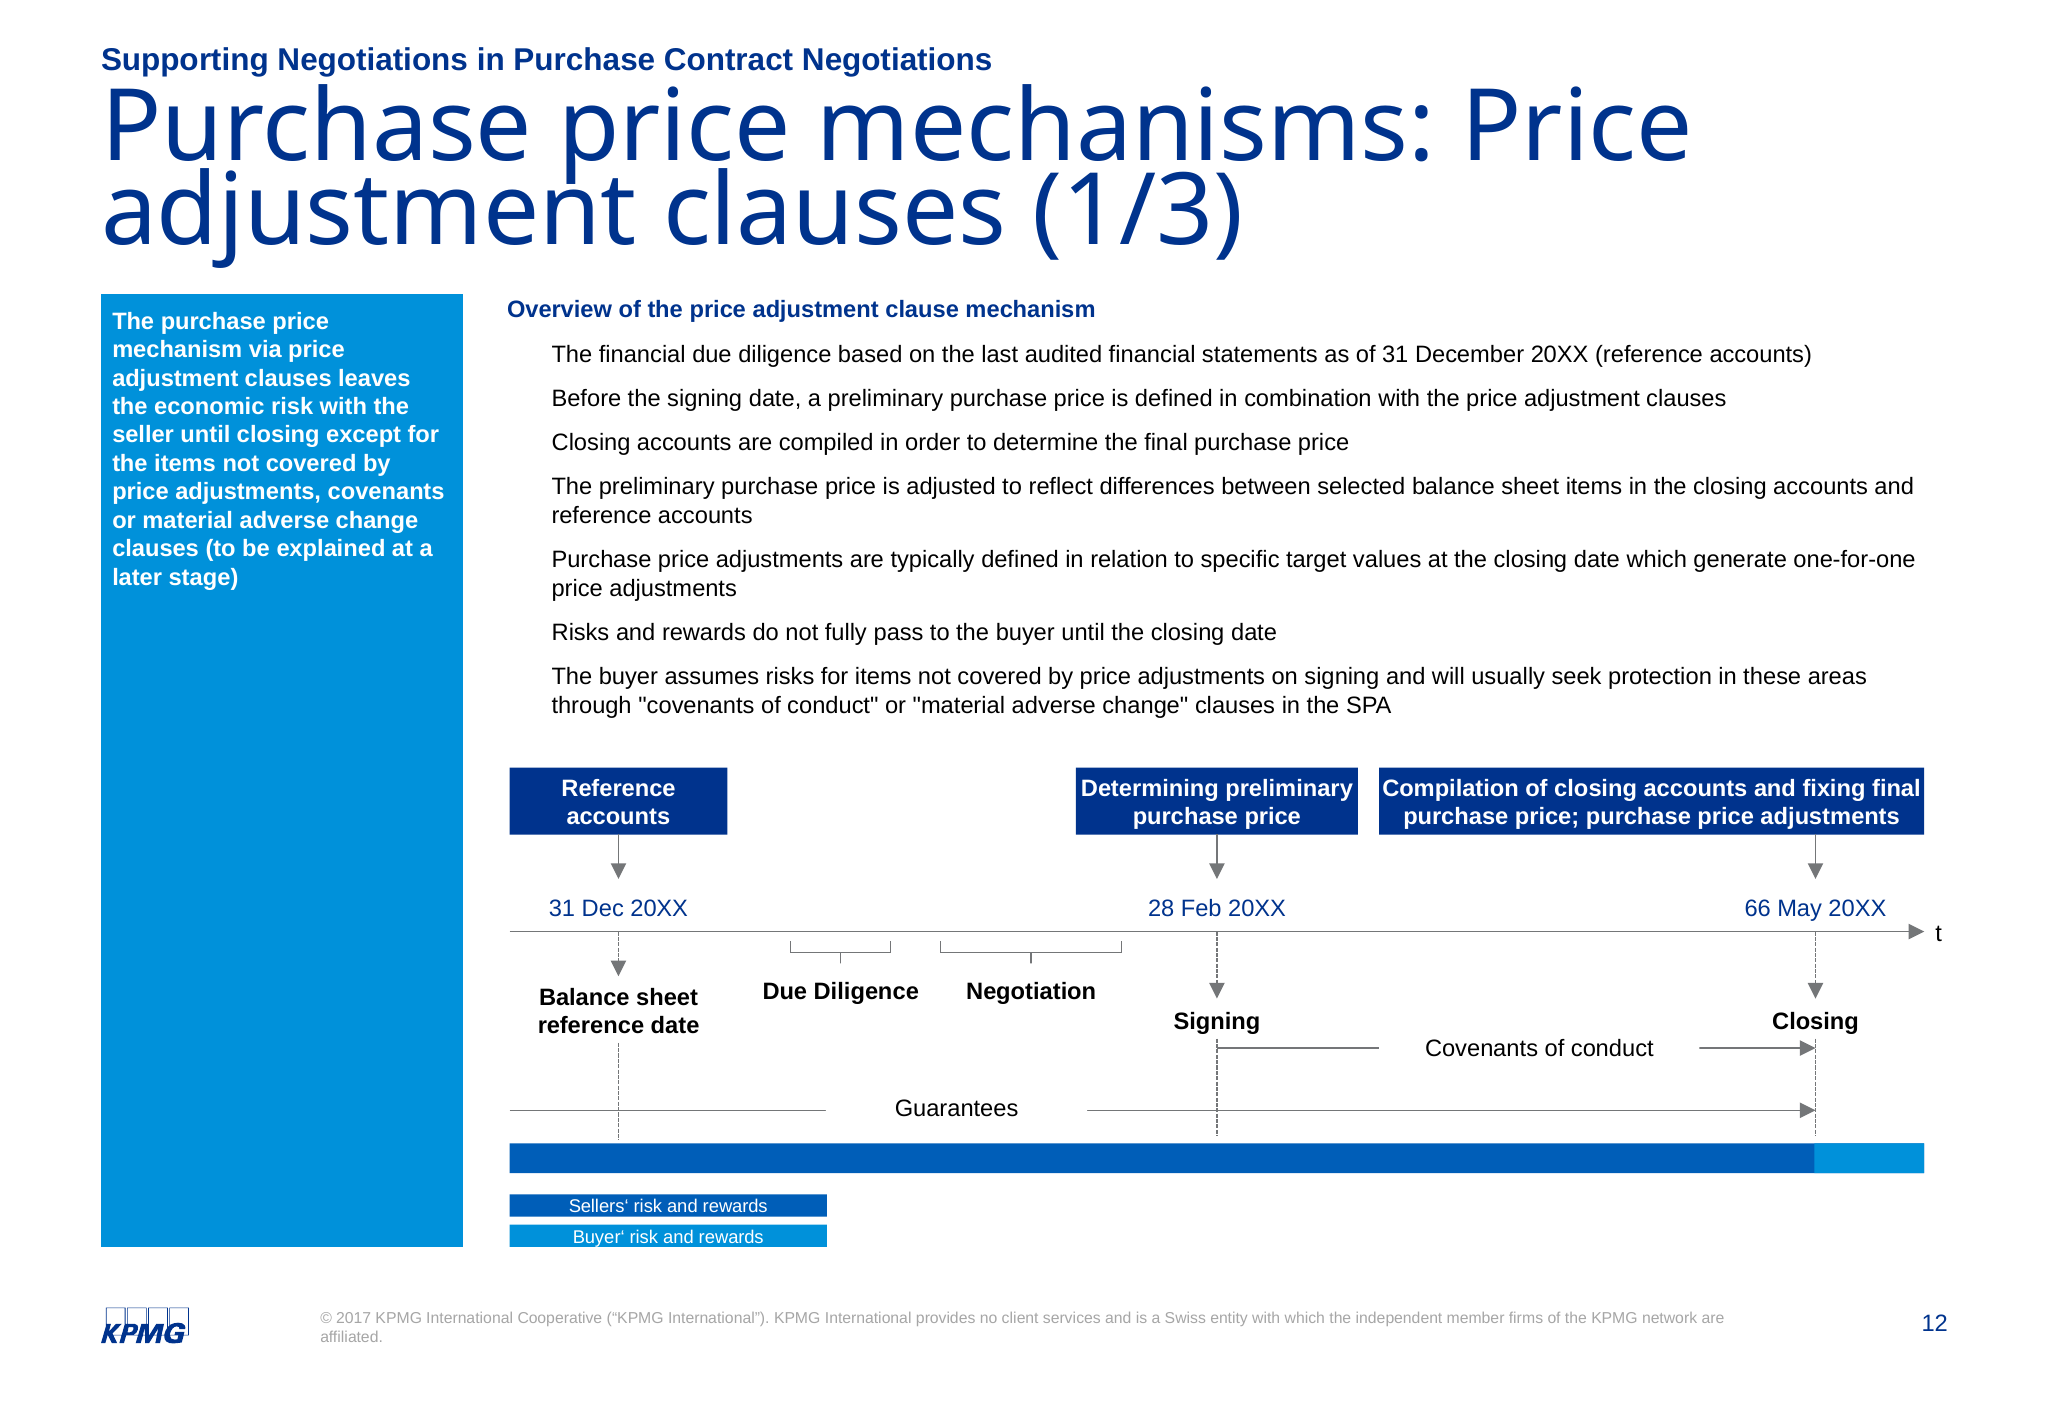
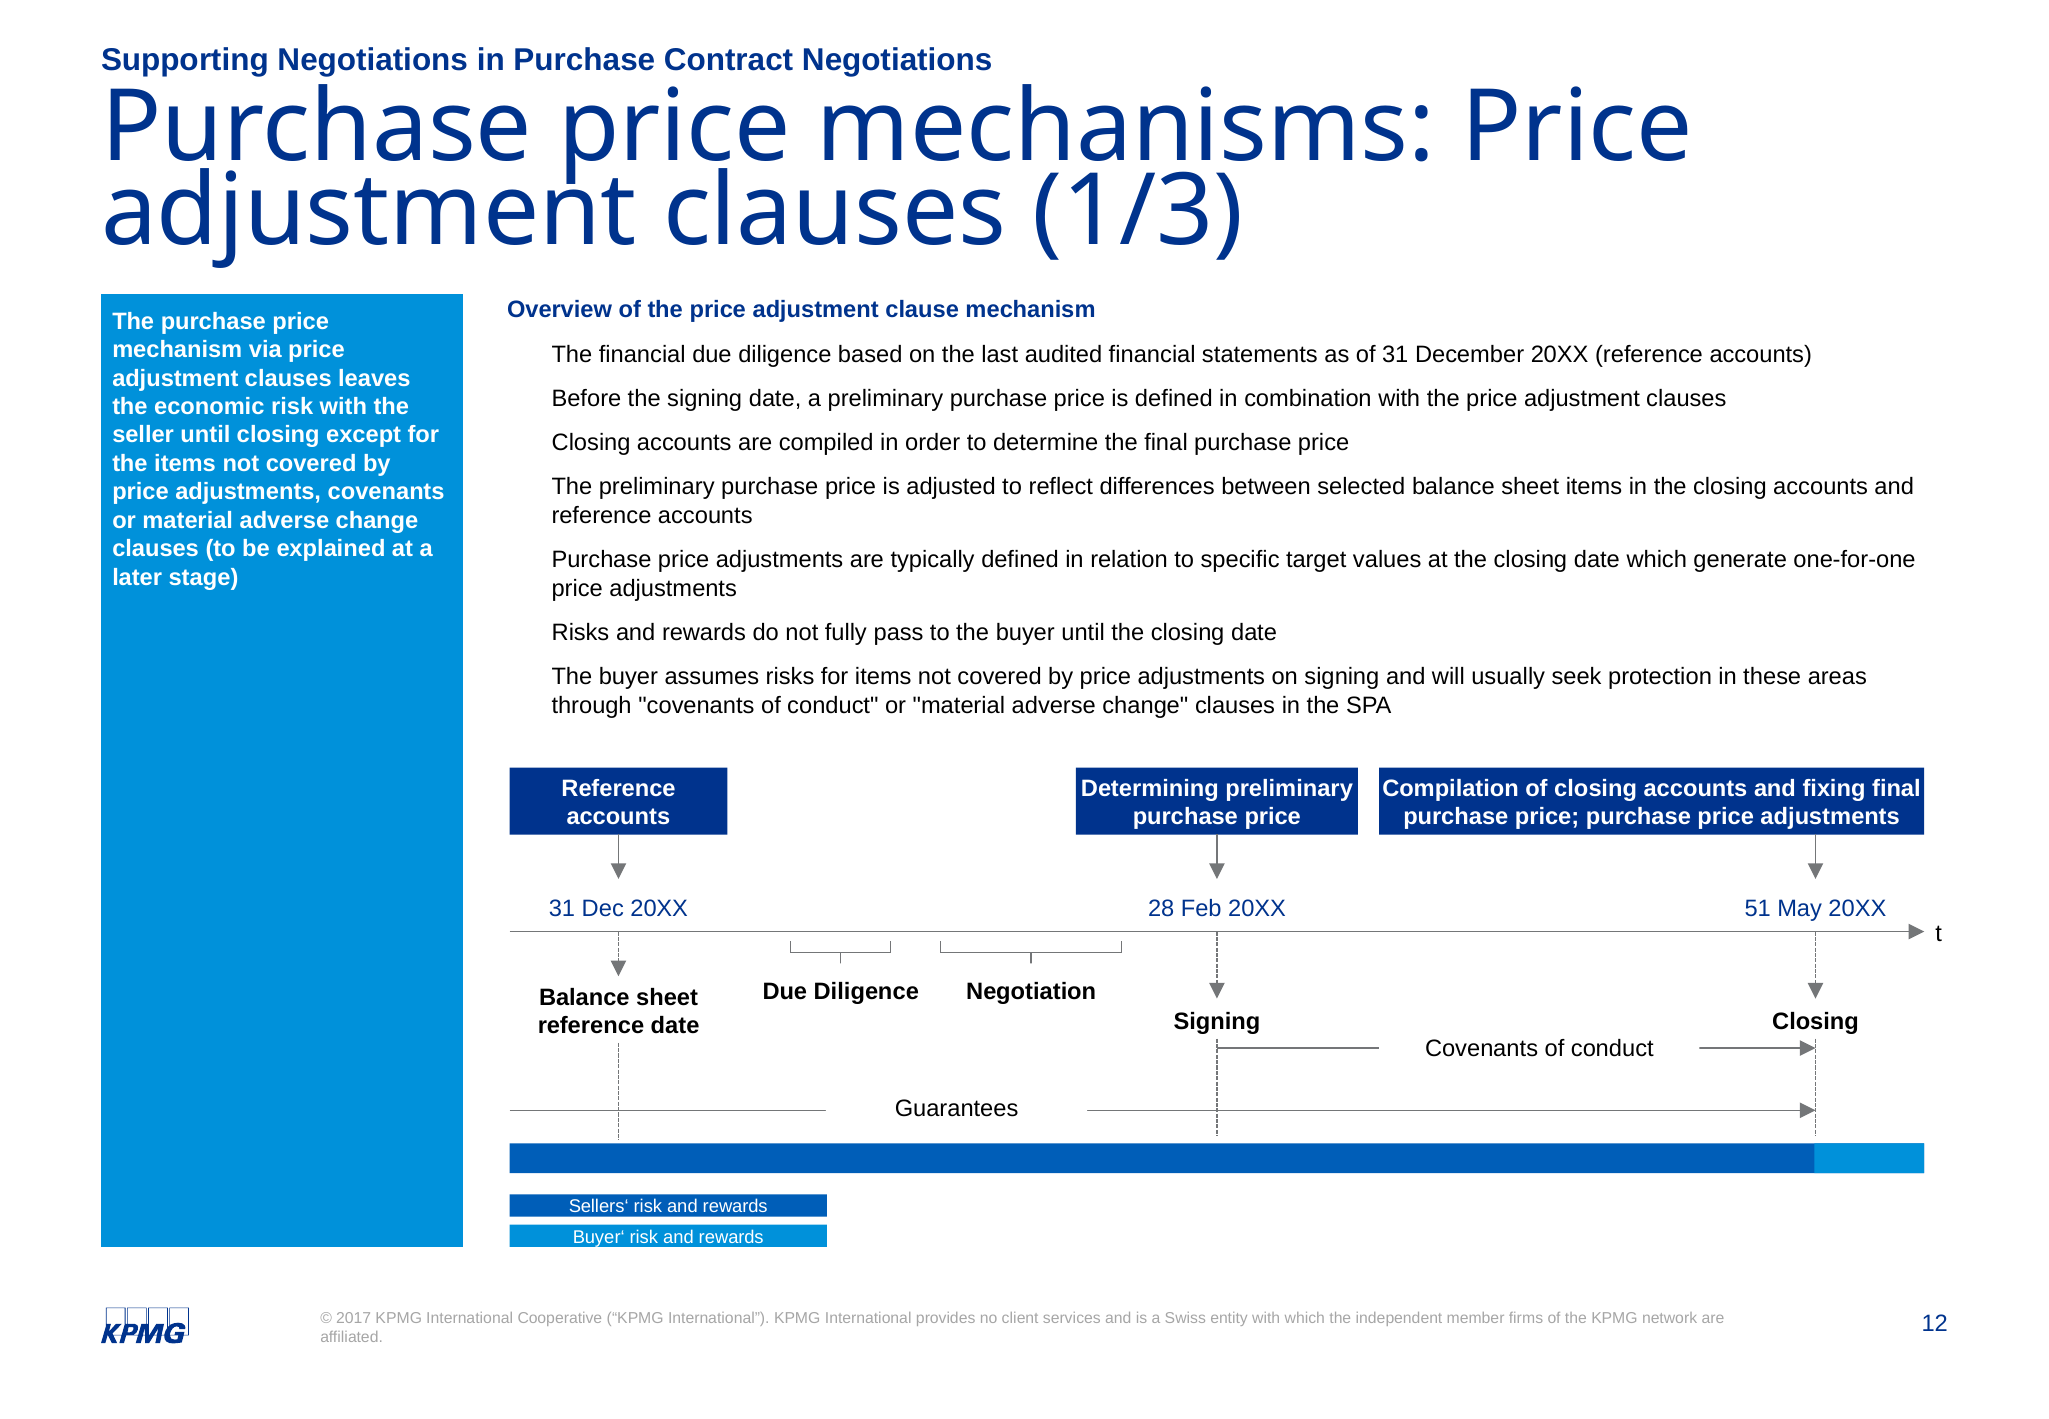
66: 66 -> 51
